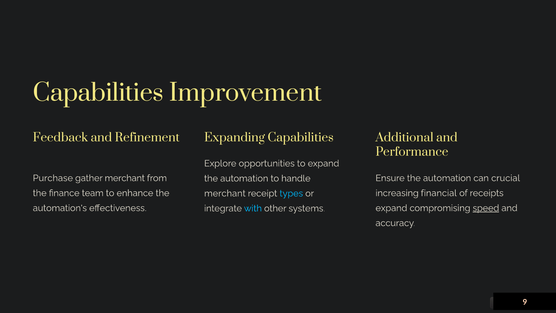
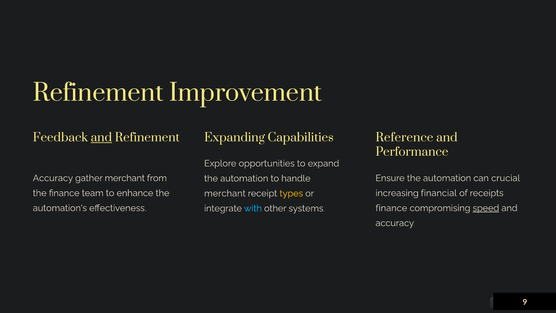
Capabilities at (98, 93): Capabilities -> Refinement
and at (101, 138) underline: none -> present
Additional: Additional -> Reference
Purchase at (53, 178): Purchase -> Accuracy
types colour: light blue -> yellow
expand at (391, 208): expand -> finance
